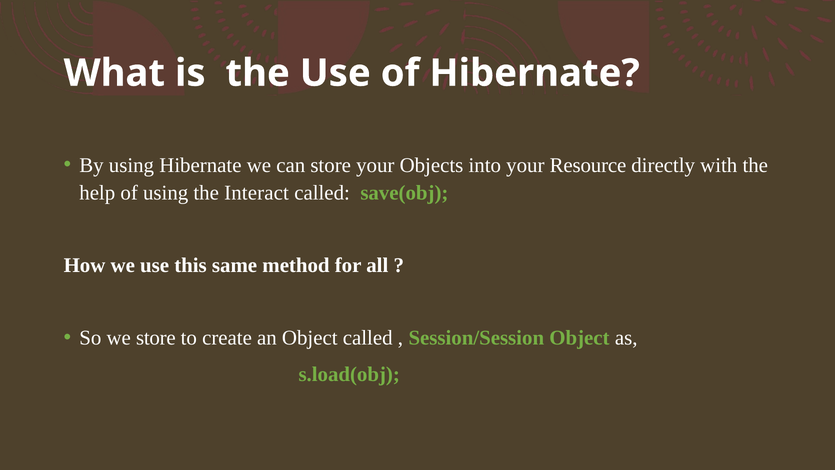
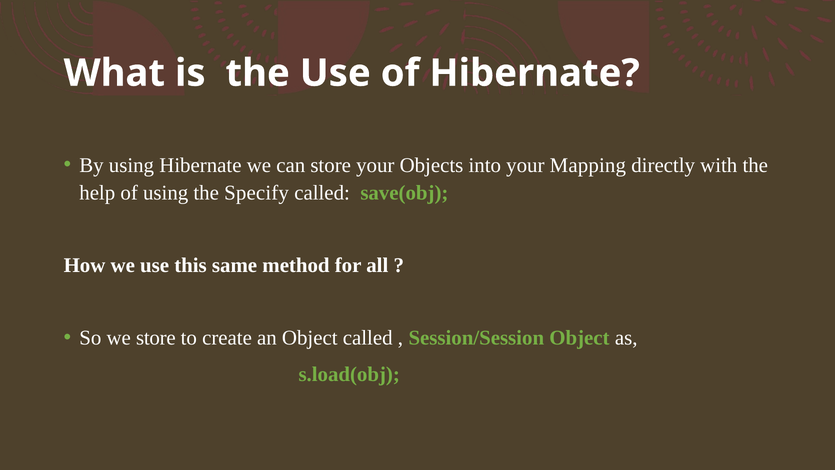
Resource: Resource -> Mapping
Interact: Interact -> Specify
